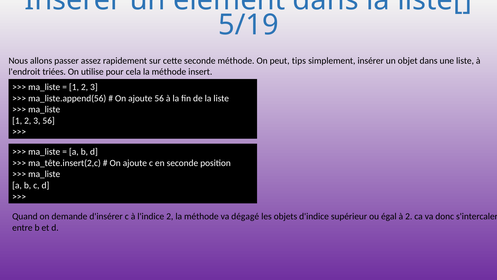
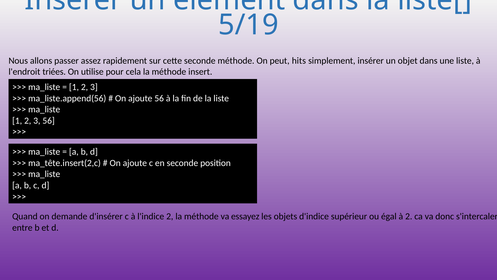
tips: tips -> hits
dégagé: dégagé -> essayez
